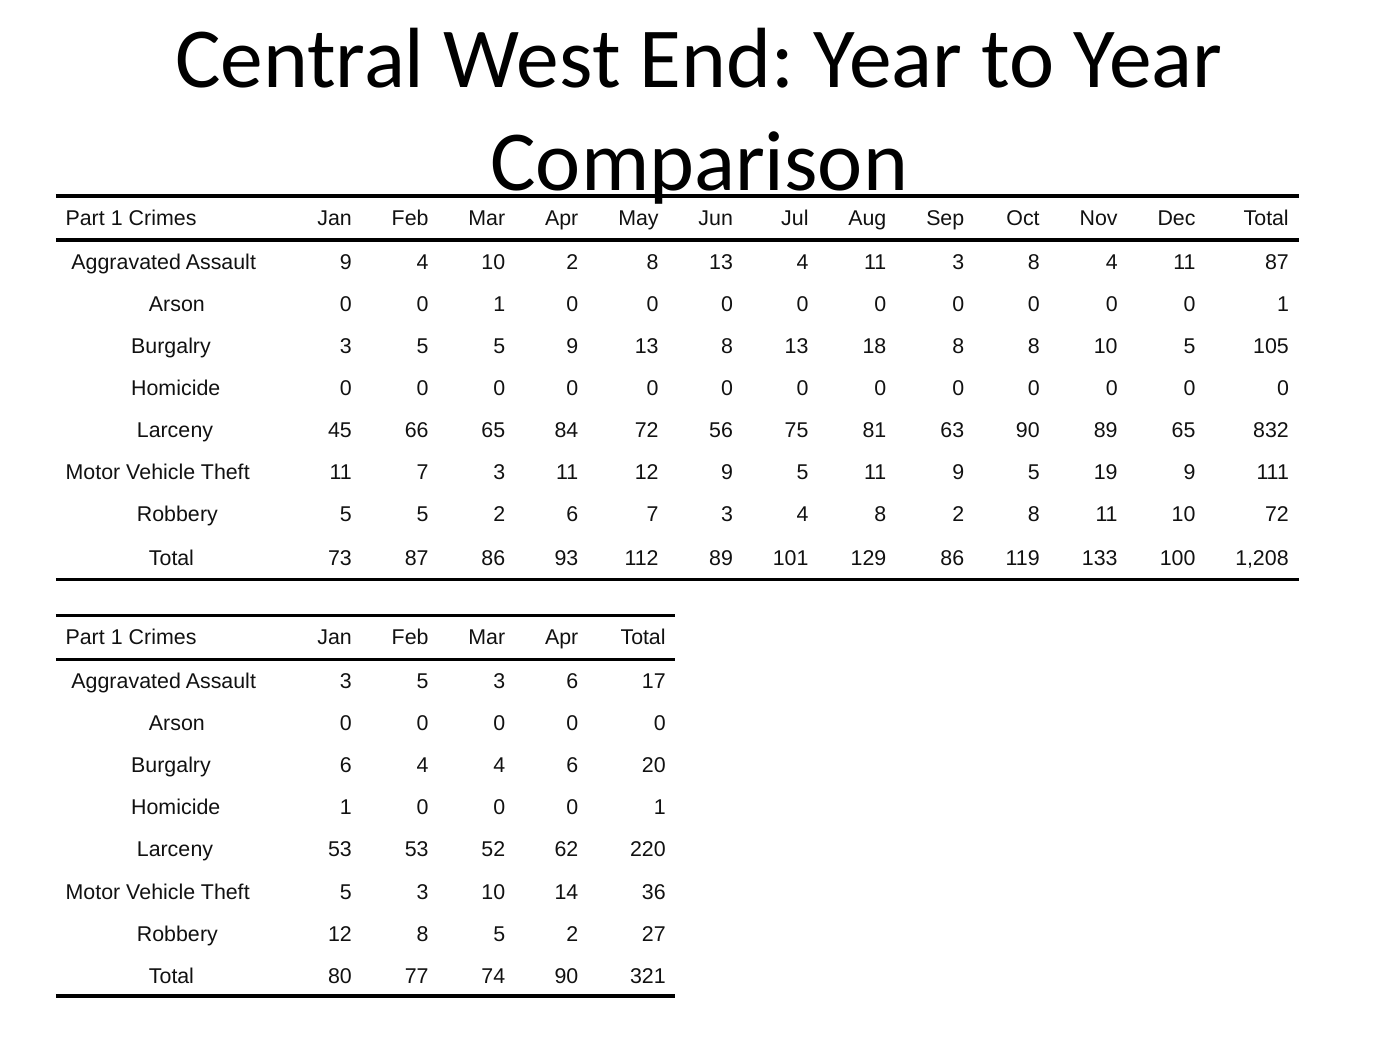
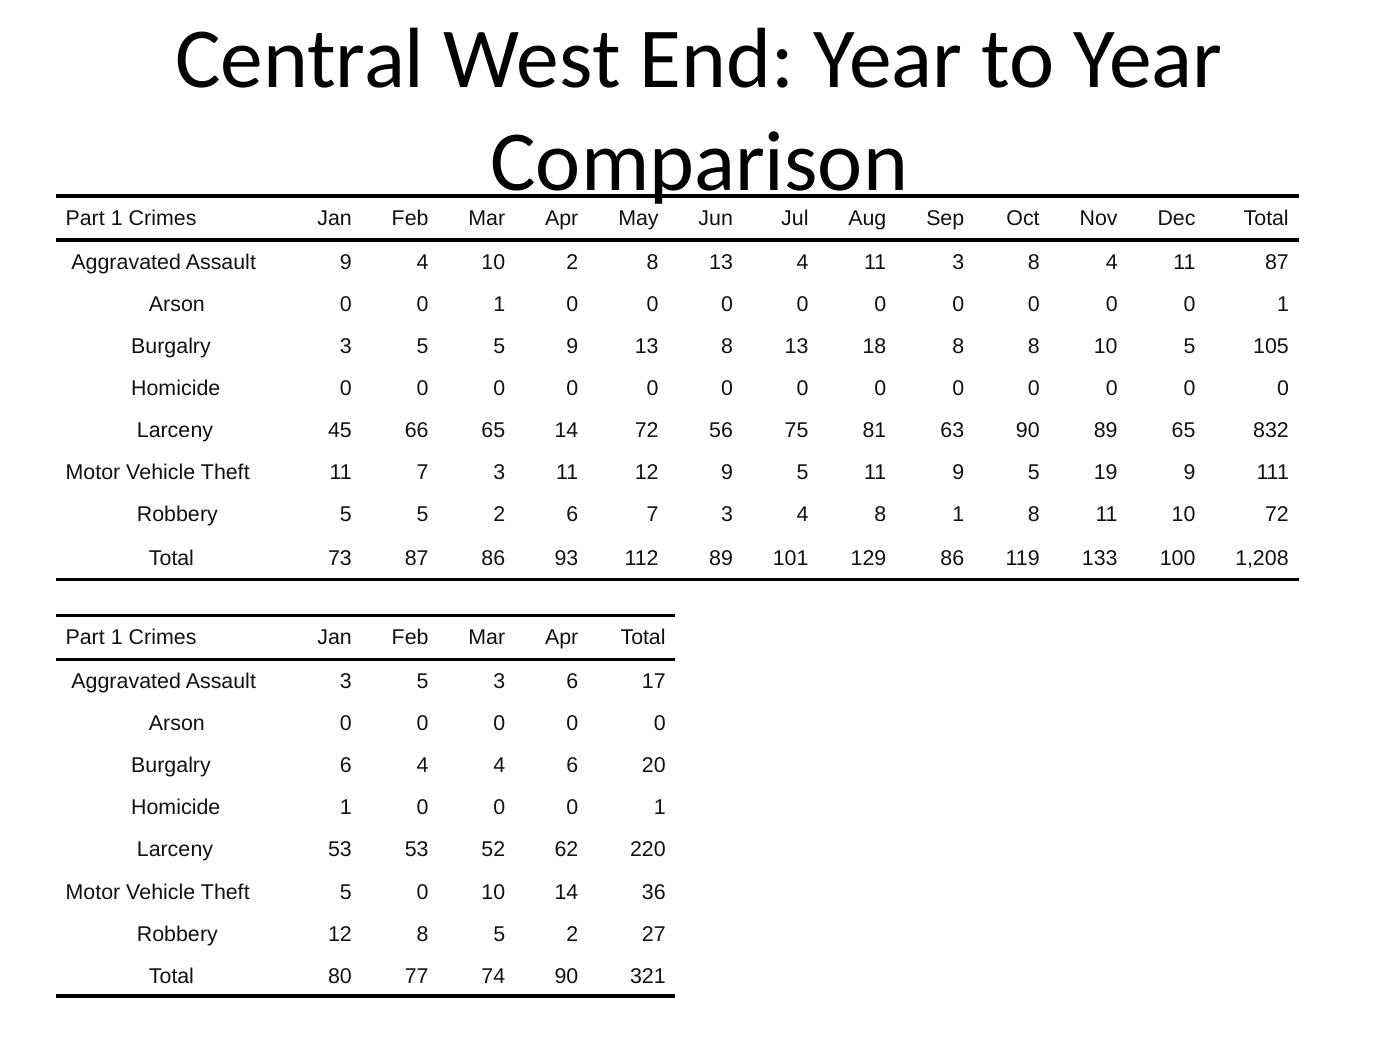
65 84: 84 -> 14
8 2: 2 -> 1
Theft 5 3: 3 -> 0
